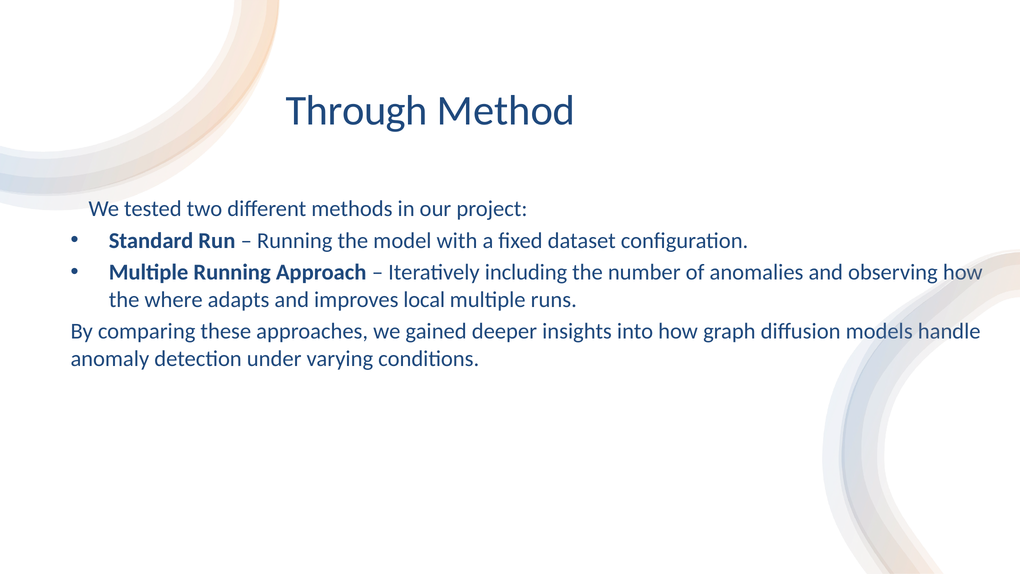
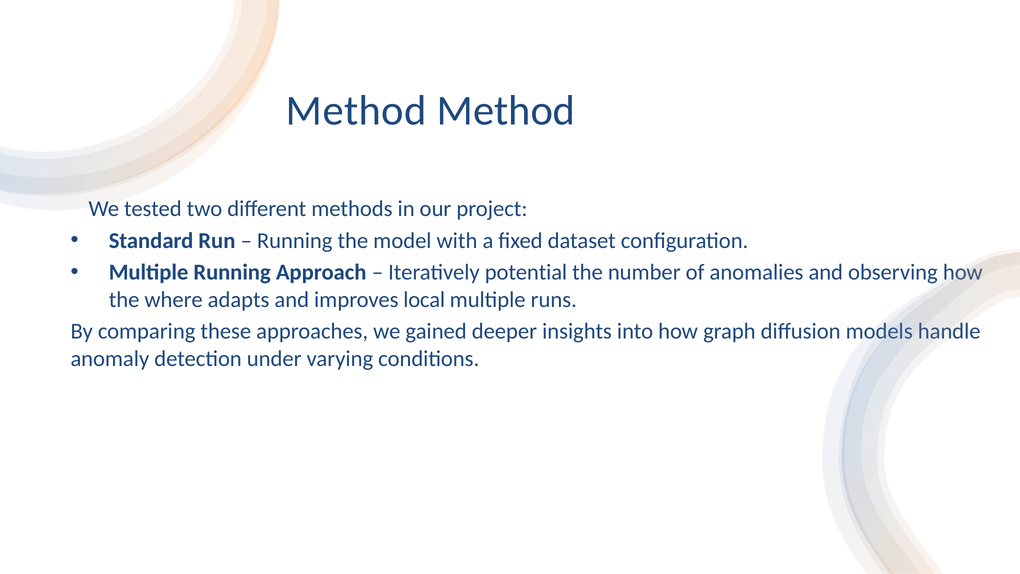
Through at (357, 111): Through -> Method
including: including -> potential
